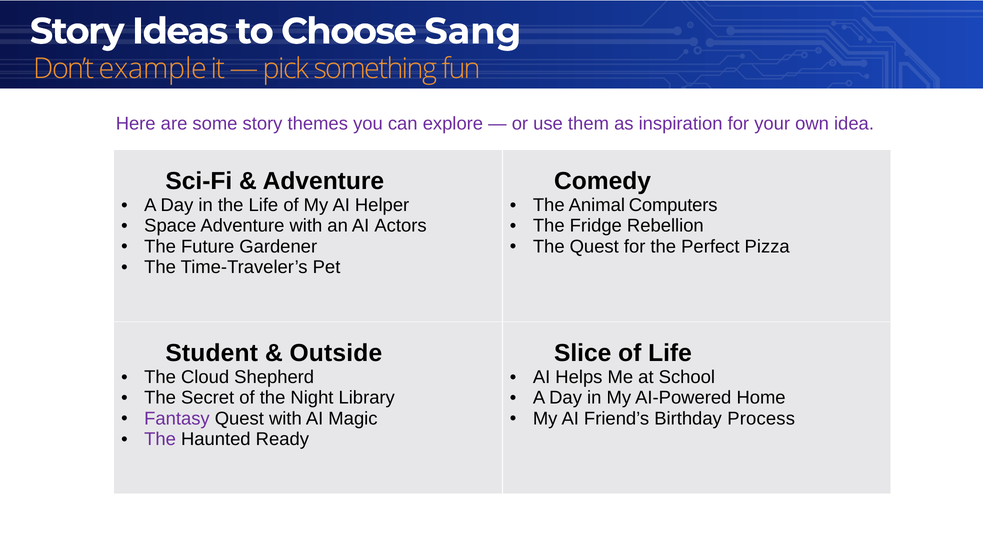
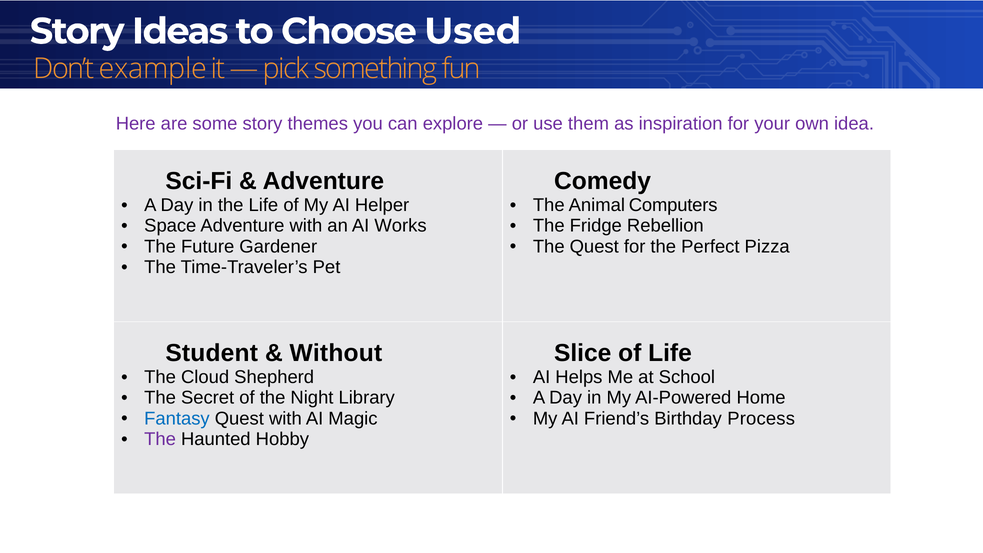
Sang: Sang -> Used
Actors: Actors -> Works
Outside: Outside -> Without
Fantasy colour: purple -> blue
Ready: Ready -> Hobby
